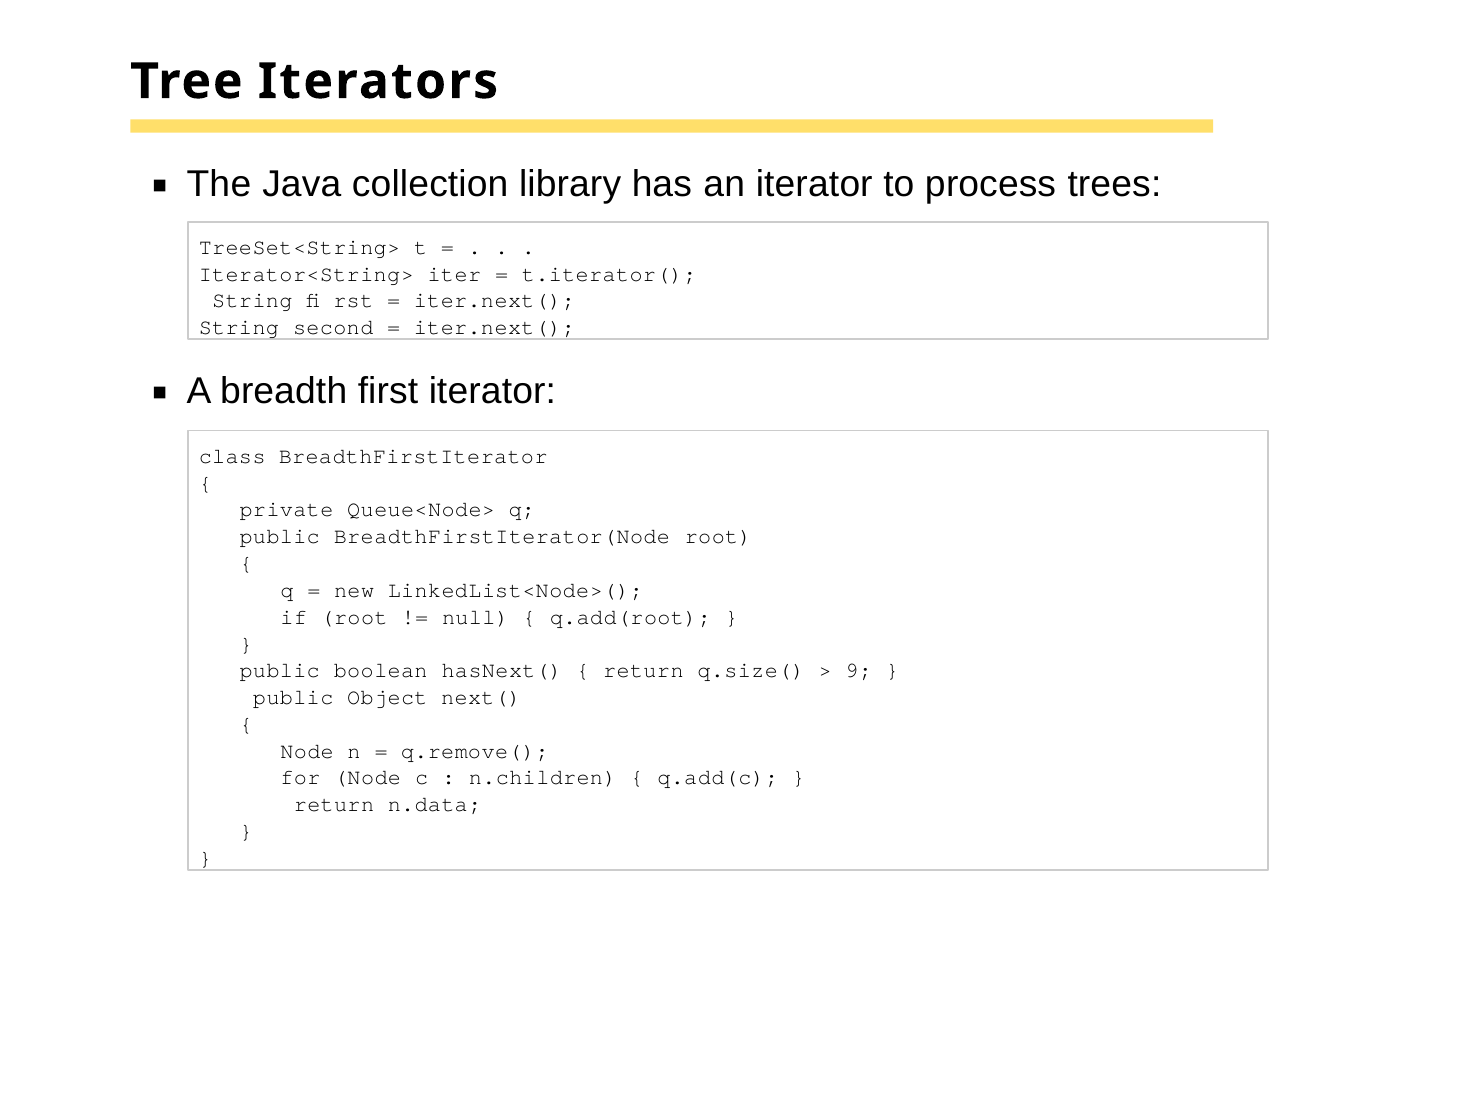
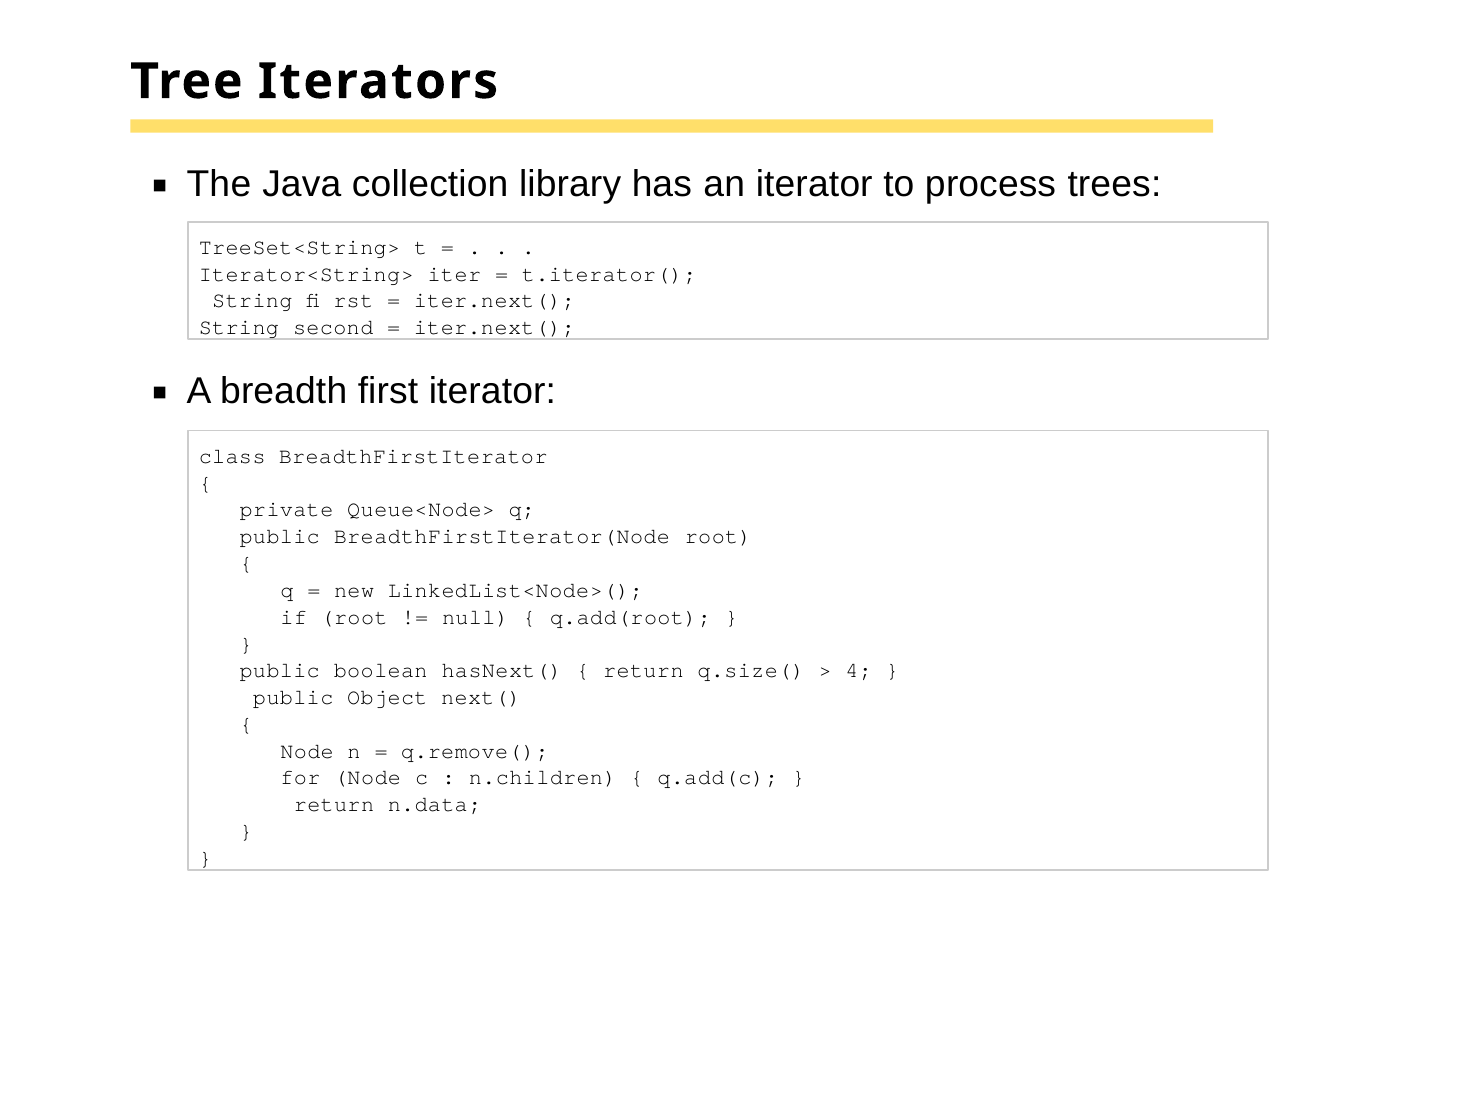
9: 9 -> 4
